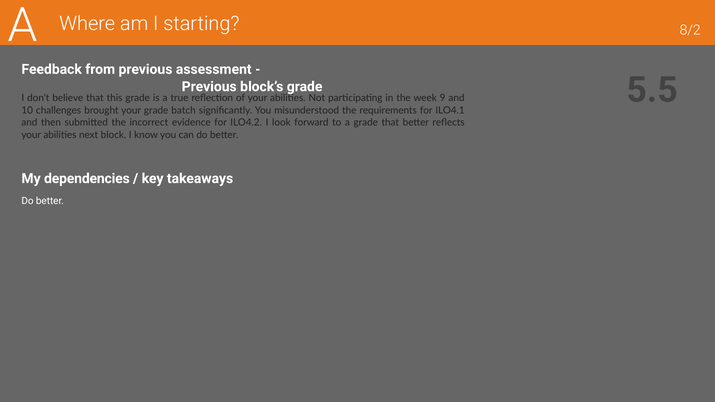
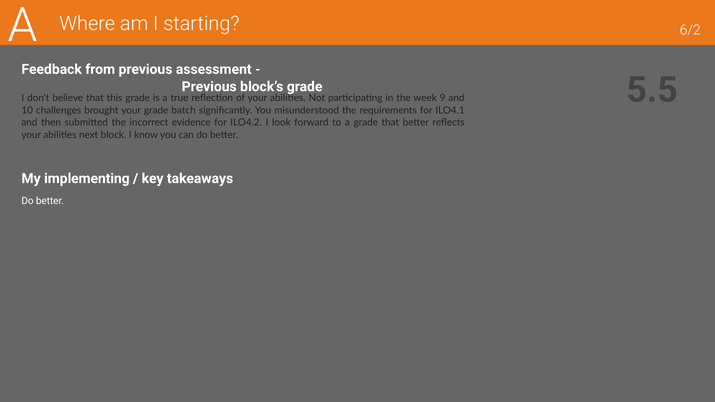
8/2: 8/2 -> 6/2
dependencies: dependencies -> implementing
